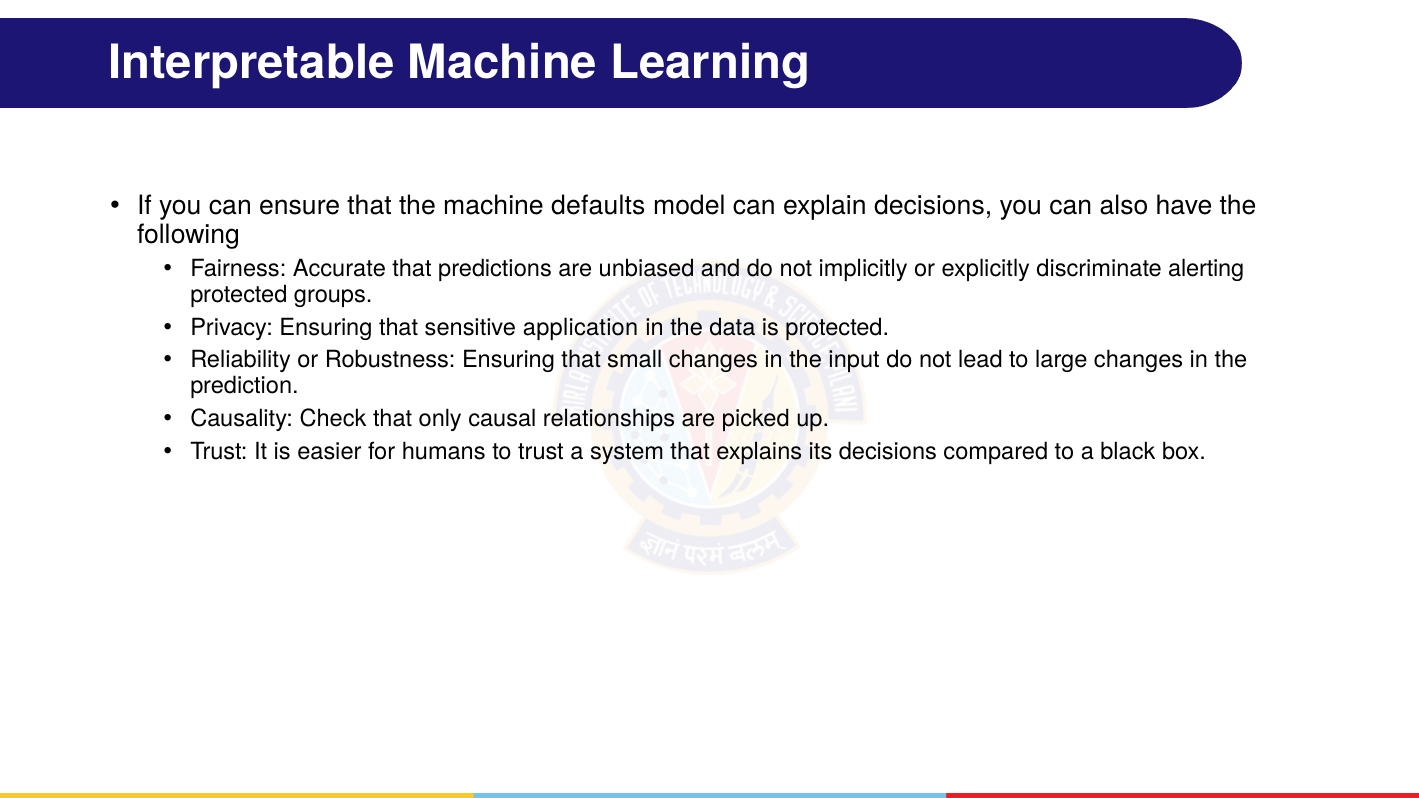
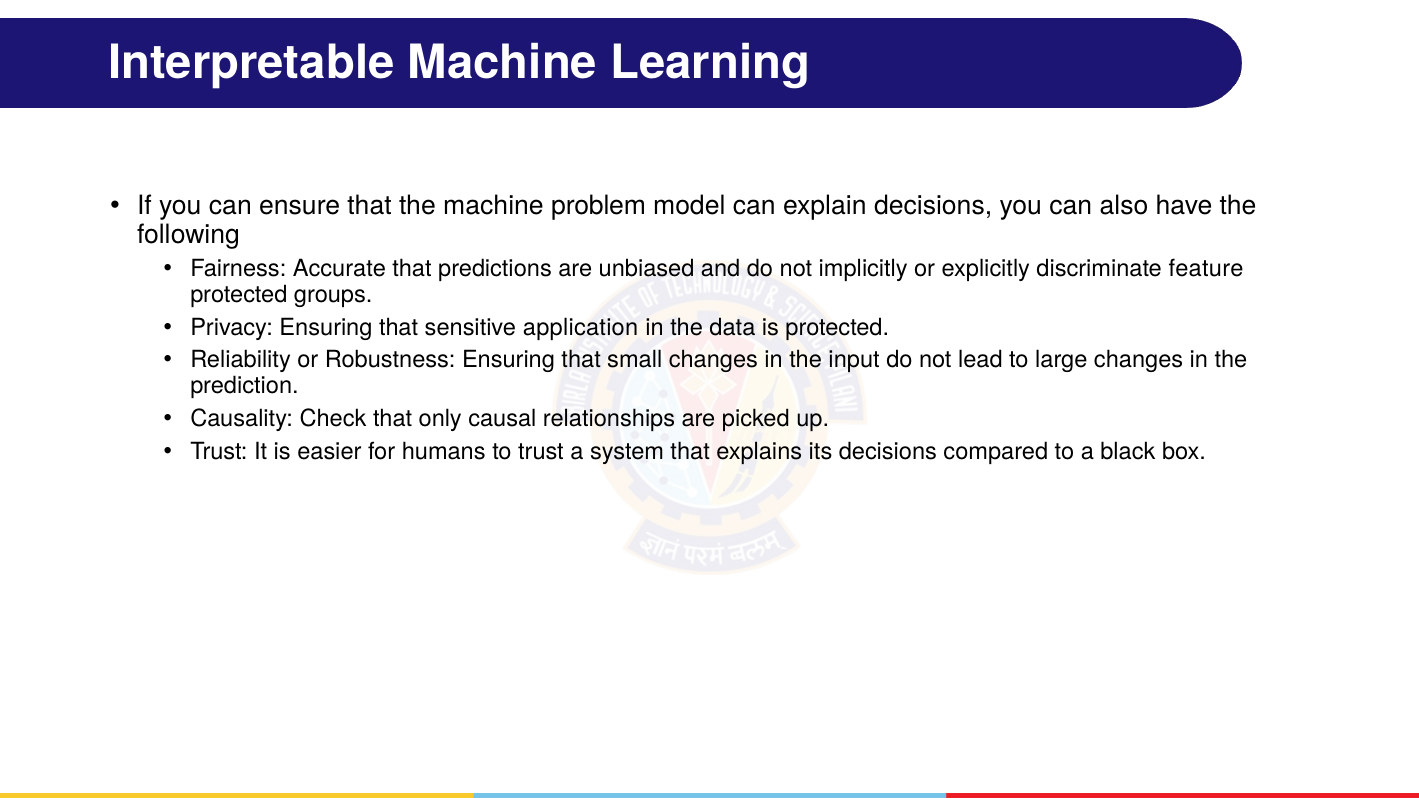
defaults: defaults -> problem
alerting: alerting -> feature
